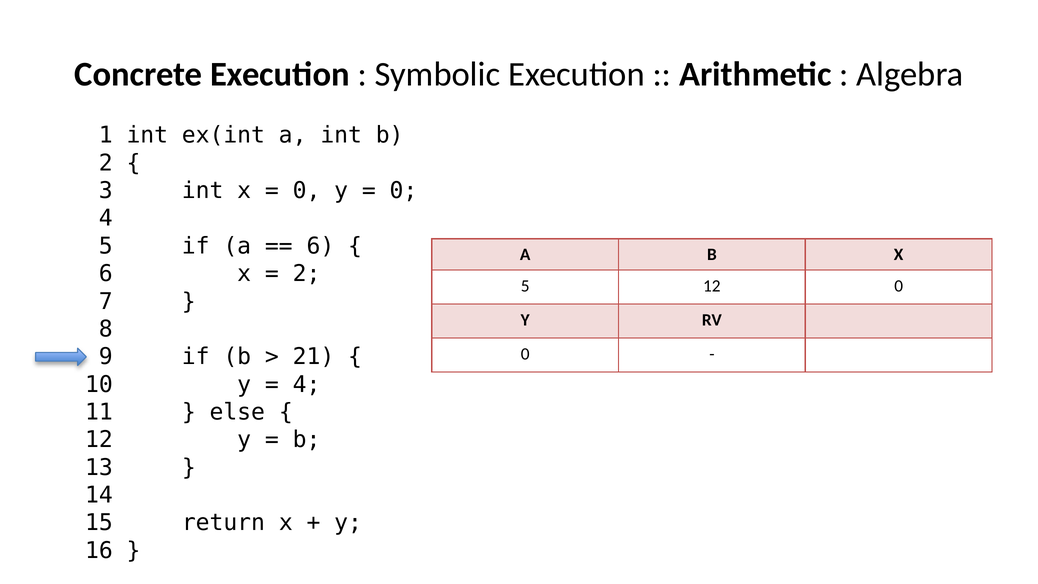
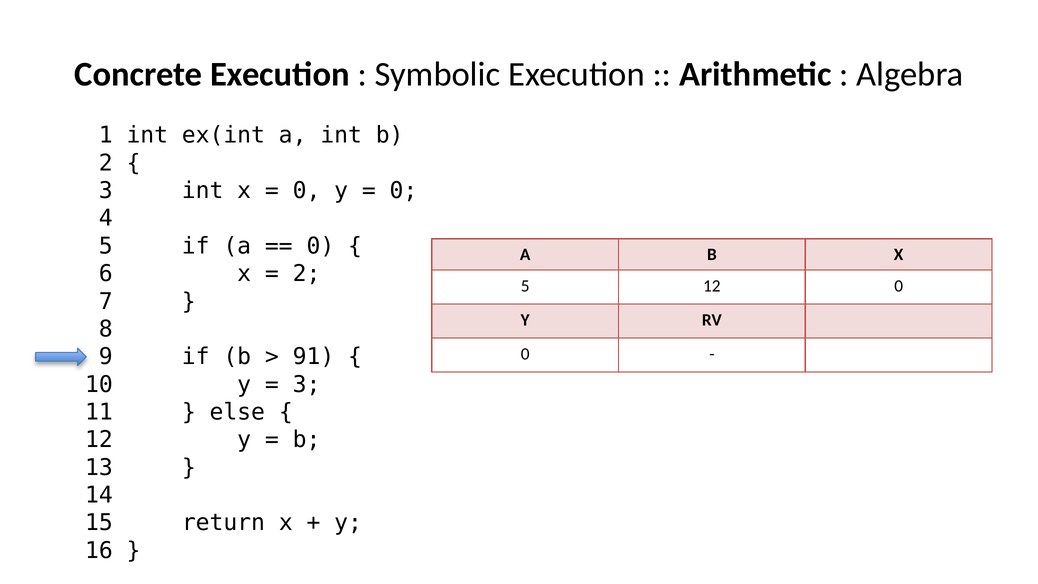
6 at (320, 246): 6 -> 0
21: 21 -> 91
4 at (307, 384): 4 -> 3
